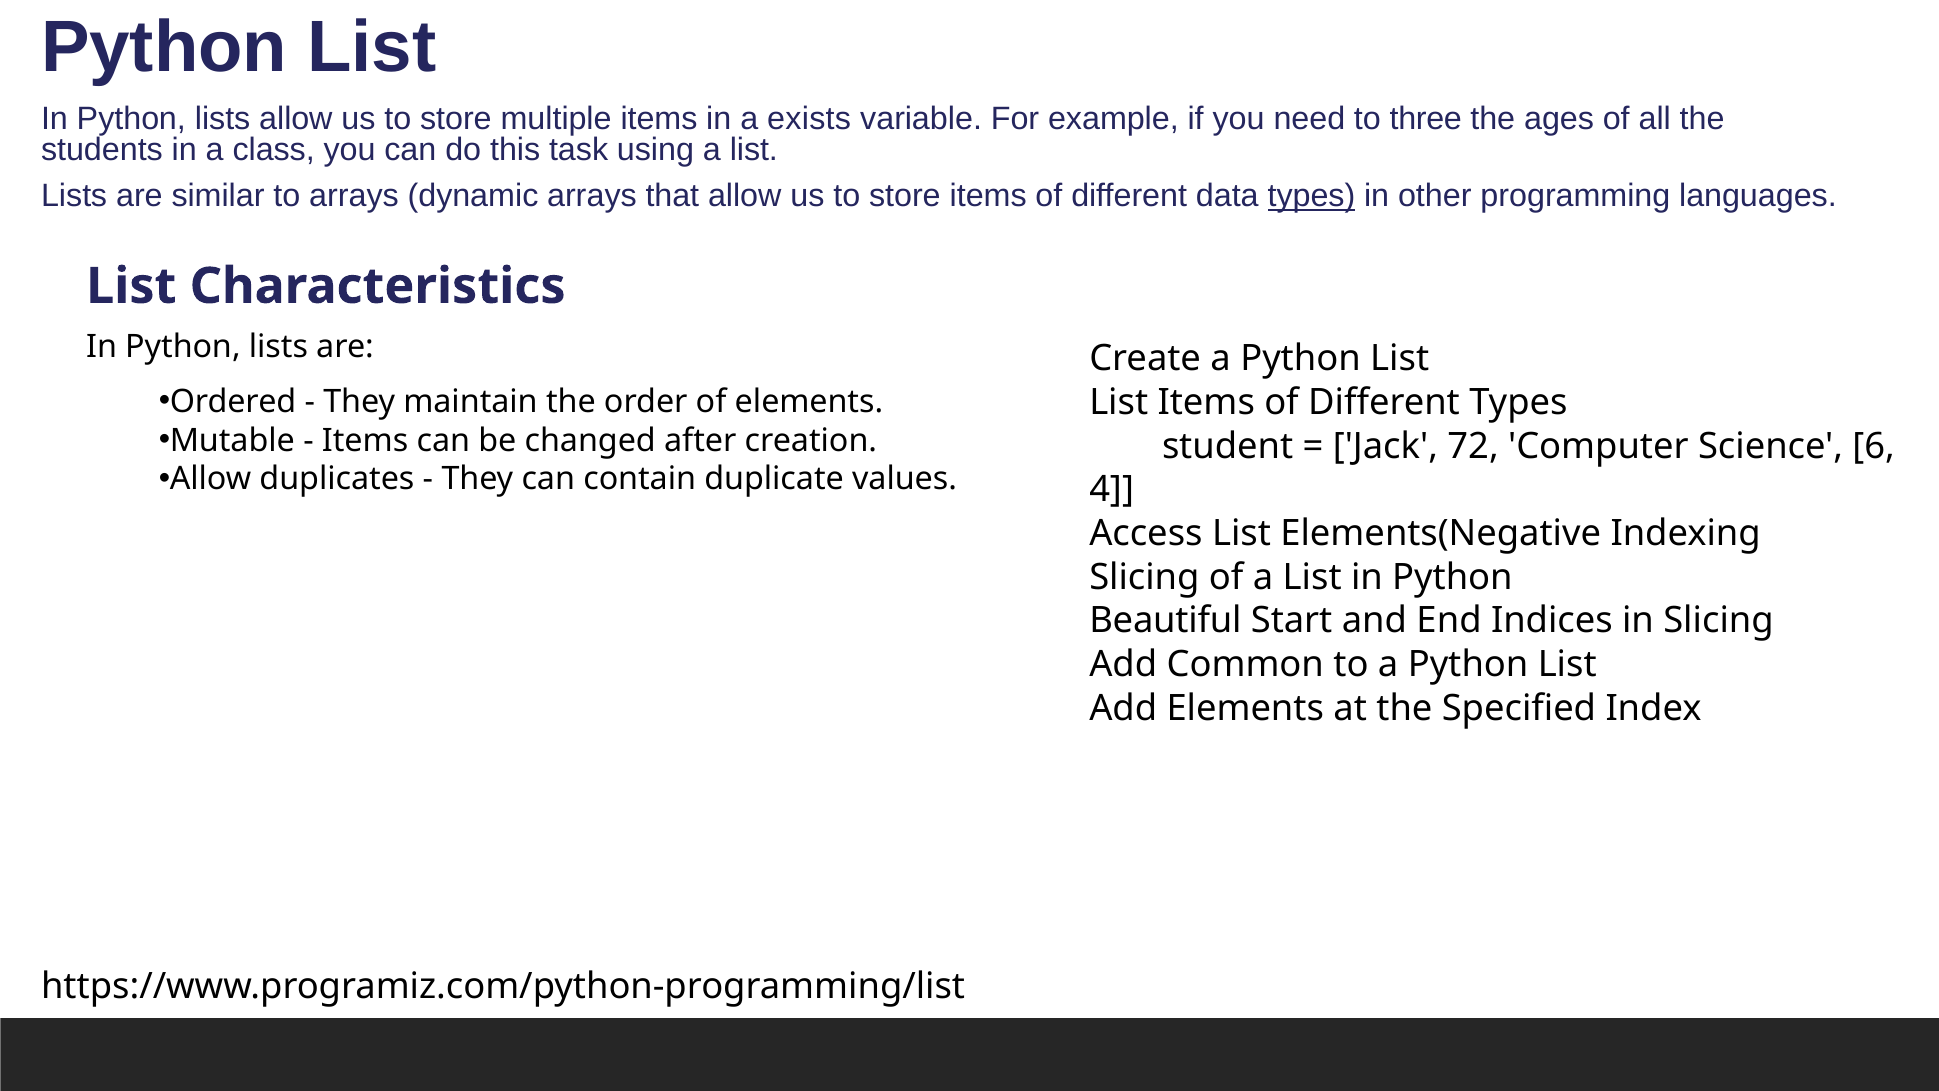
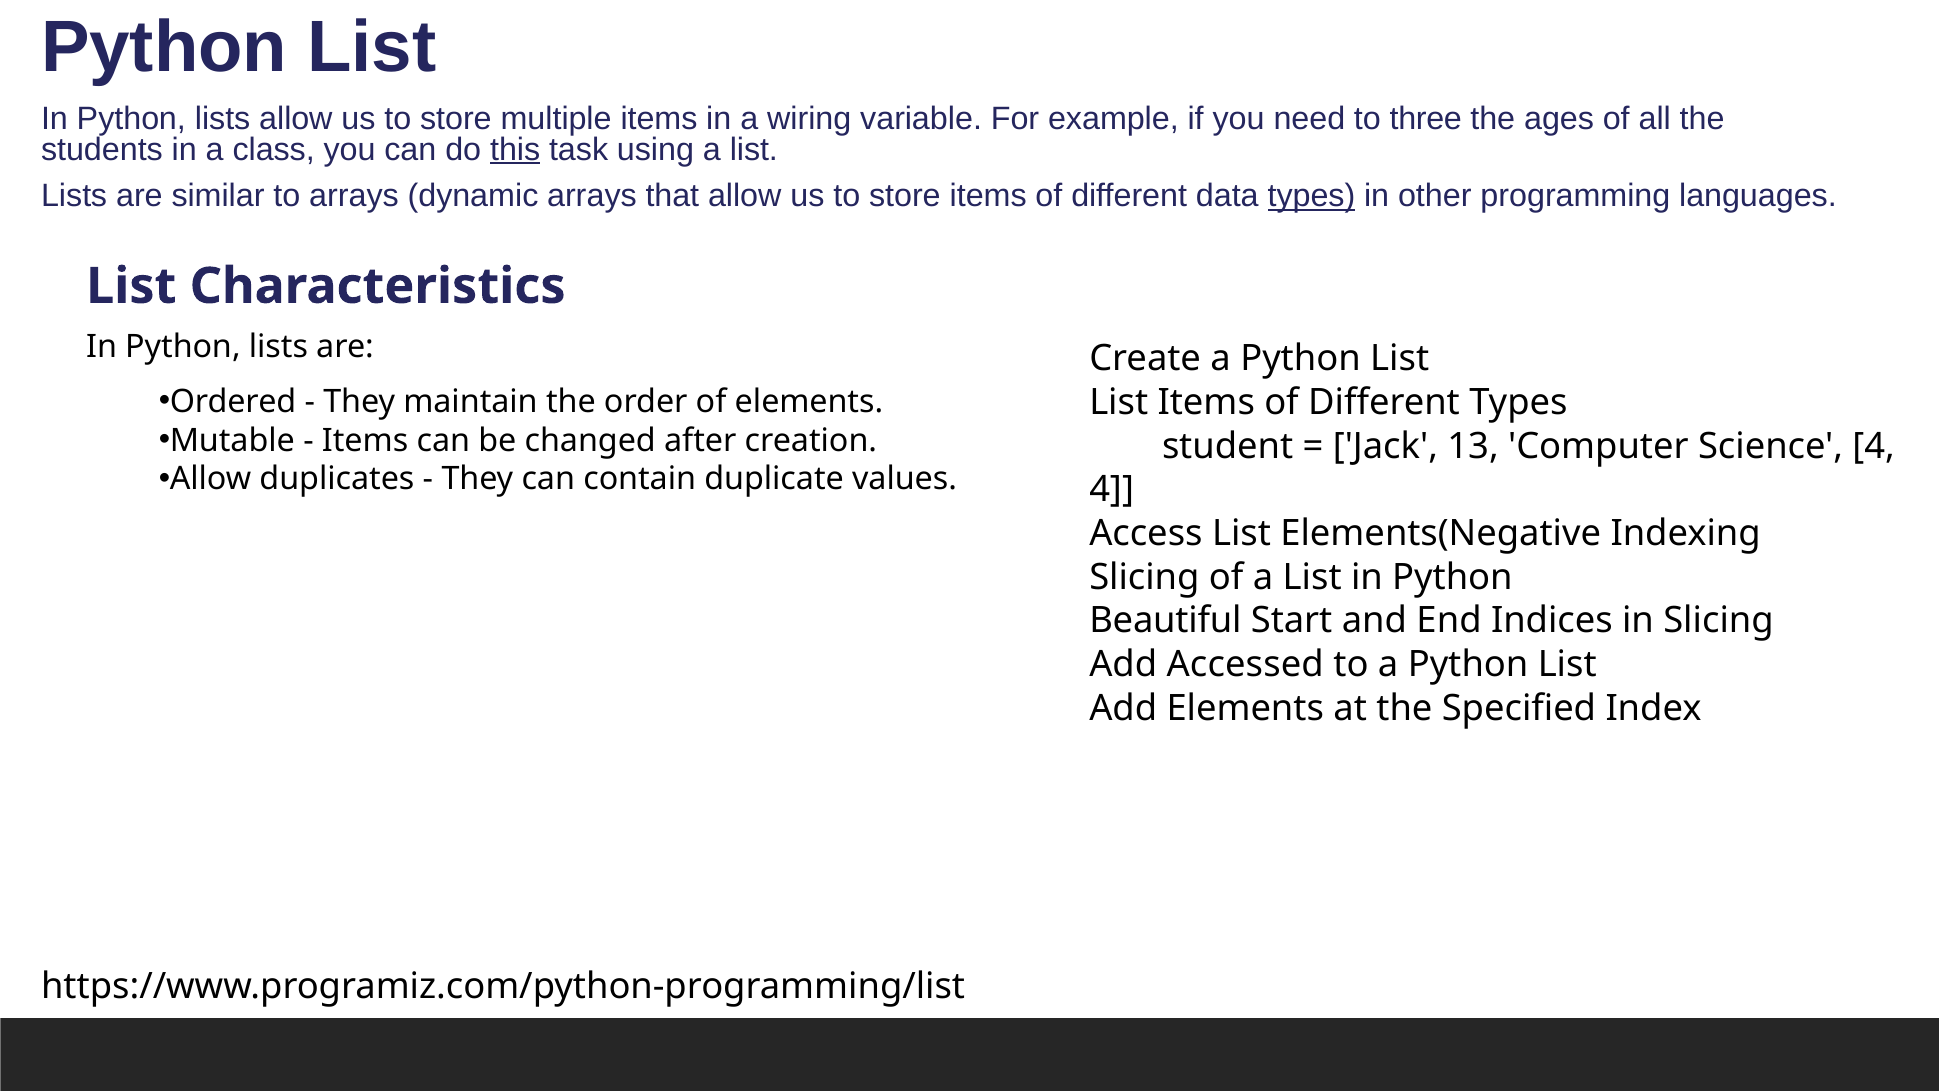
exists: exists -> wiring
this underline: none -> present
72: 72 -> 13
Science 6: 6 -> 4
Common: Common -> Accessed
